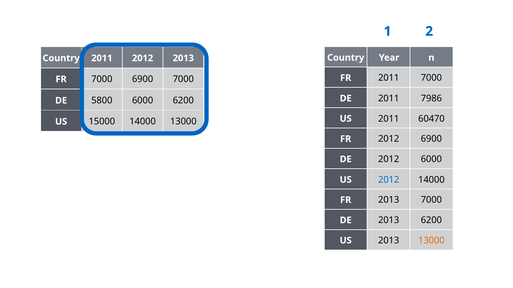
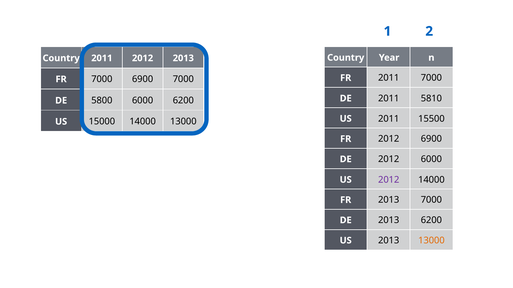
7986: 7986 -> 5810
60470: 60470 -> 15500
2012 at (389, 180) colour: blue -> purple
